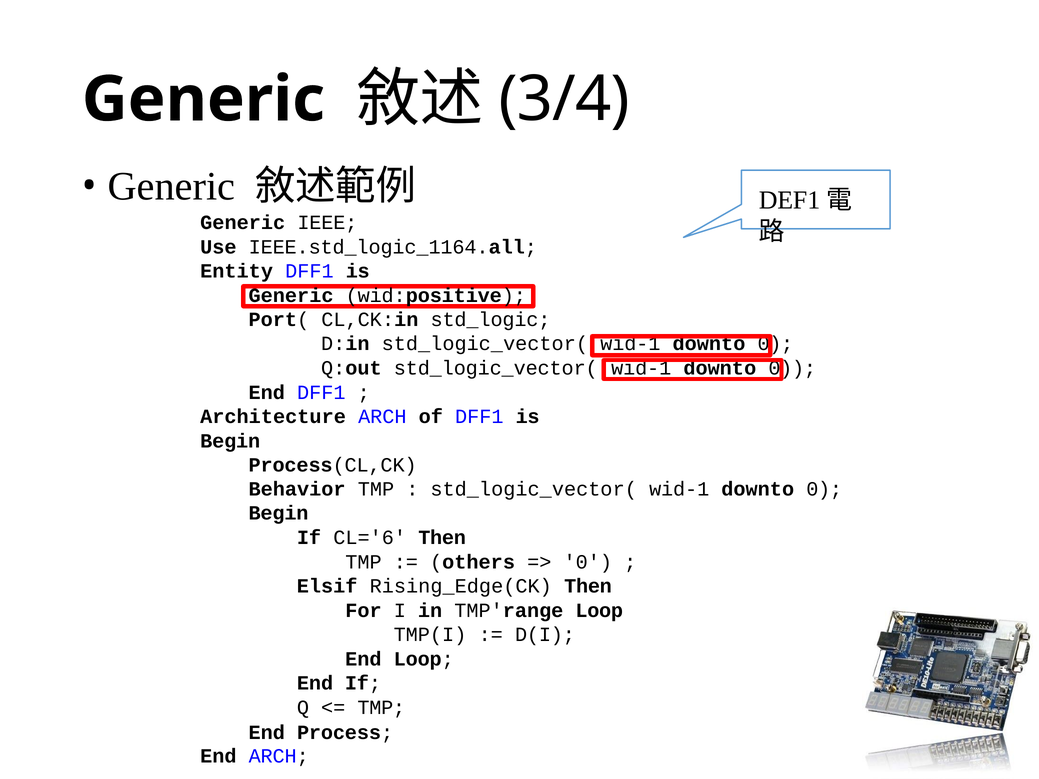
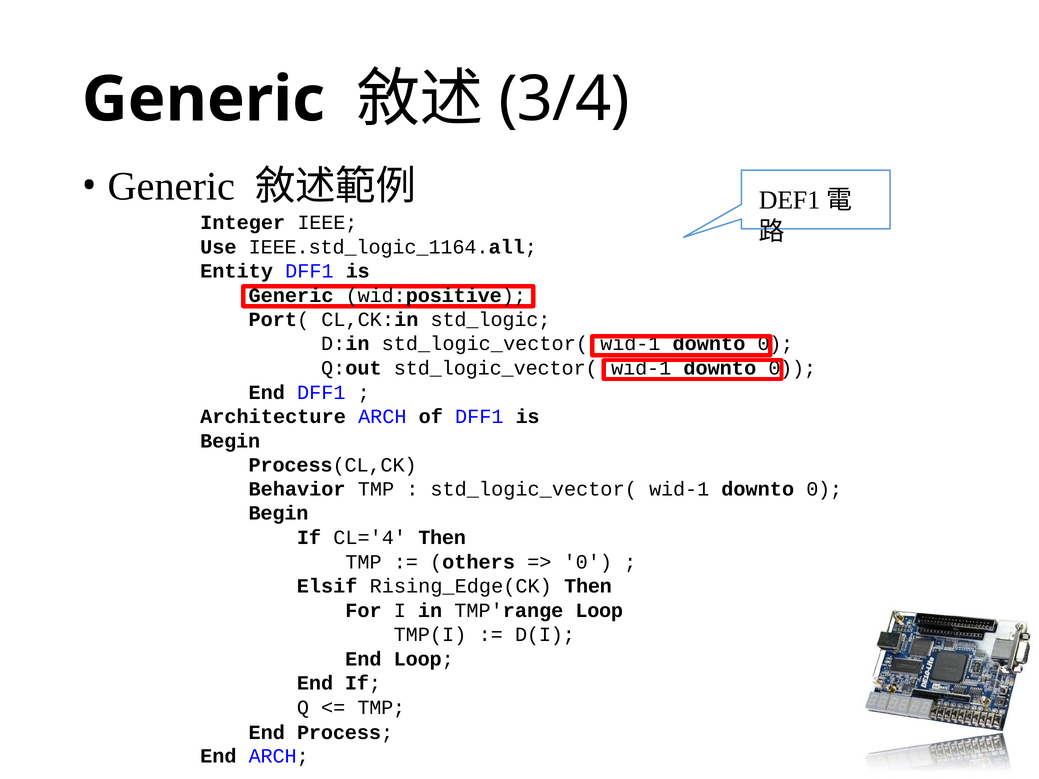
Generic at (243, 223): Generic -> Integer
CL='6: CL='6 -> CL='4
